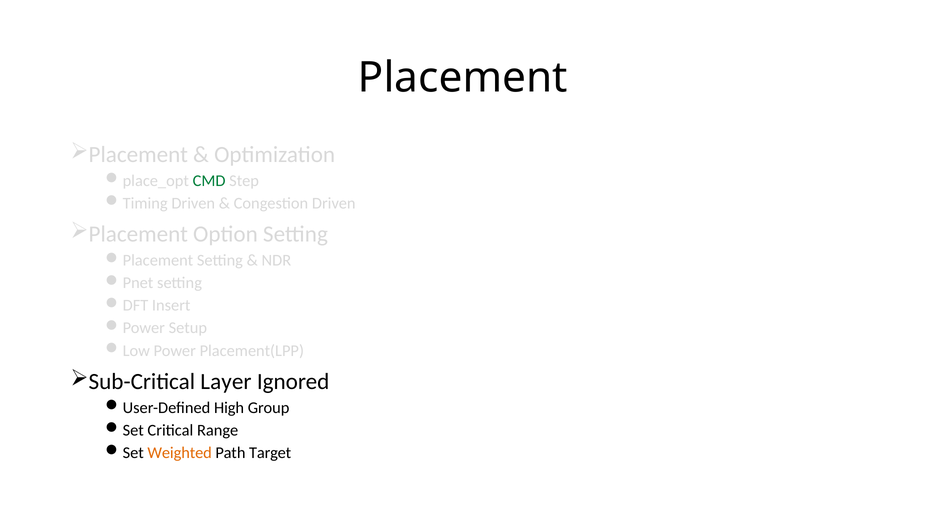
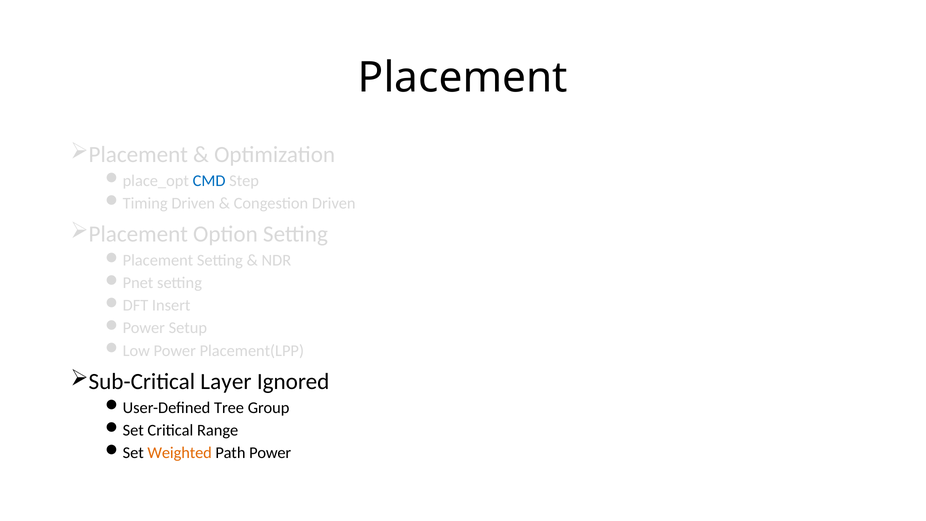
CMD colour: green -> blue
High: High -> Tree
Path Target: Target -> Power
